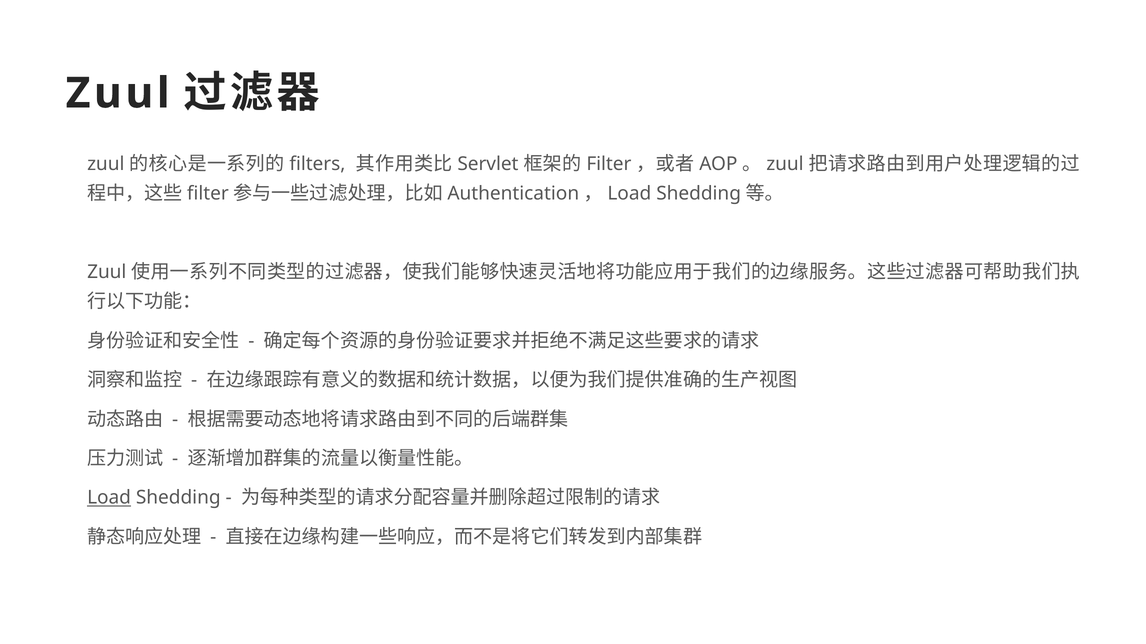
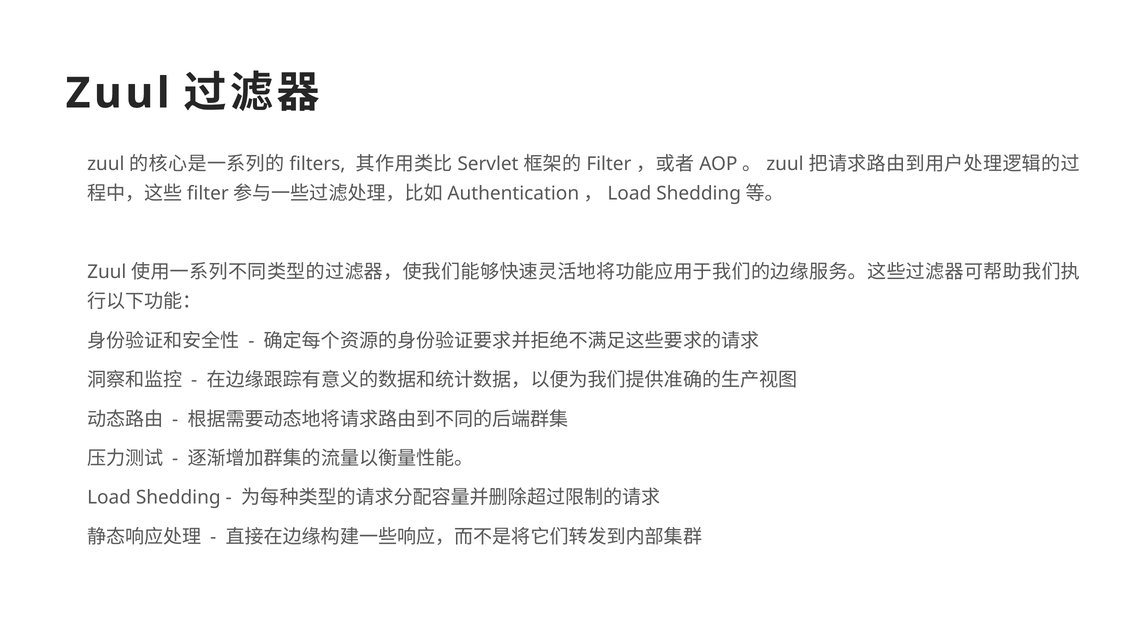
Load underline: present -> none
